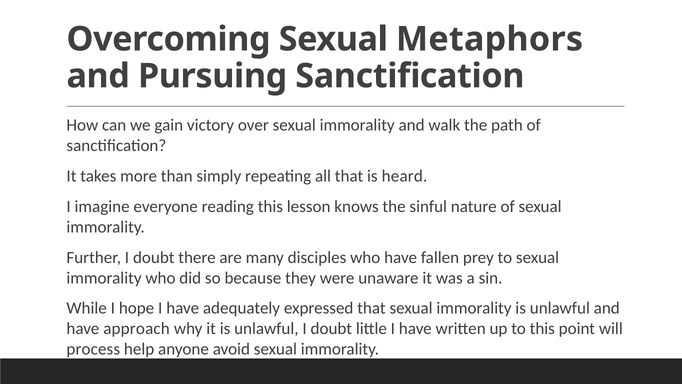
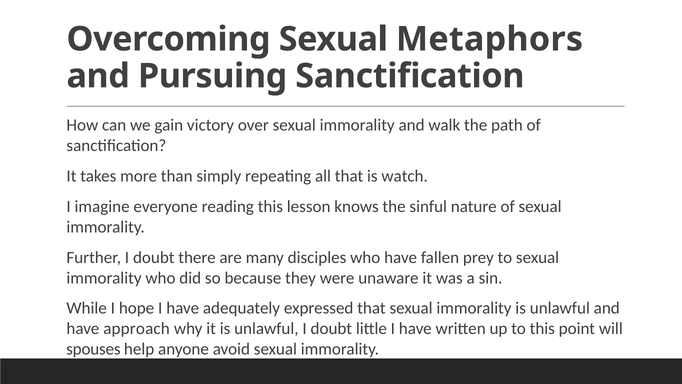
heard: heard -> watch
process: process -> spouses
